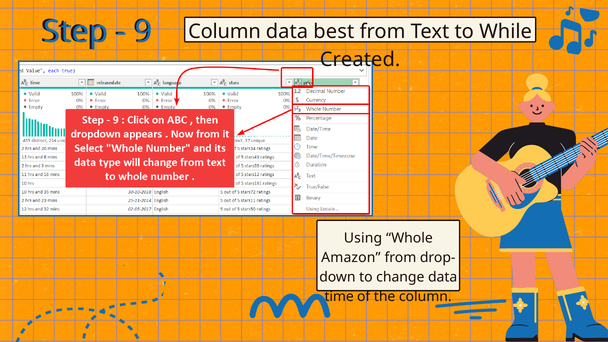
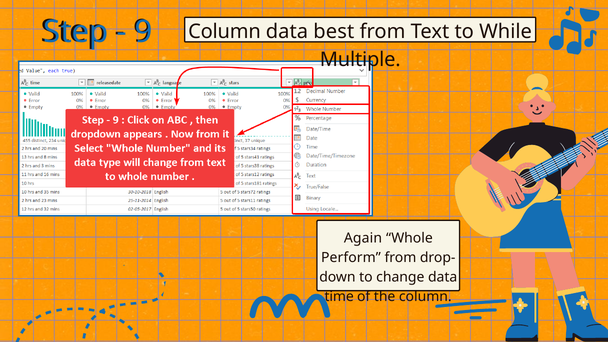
Created: Created -> Multiple
Using: Using -> Again
Amazon: Amazon -> Perform
